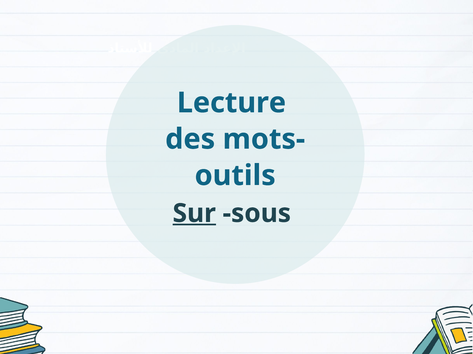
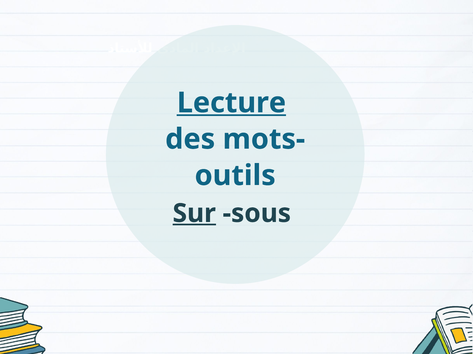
Lecture underline: none -> present
